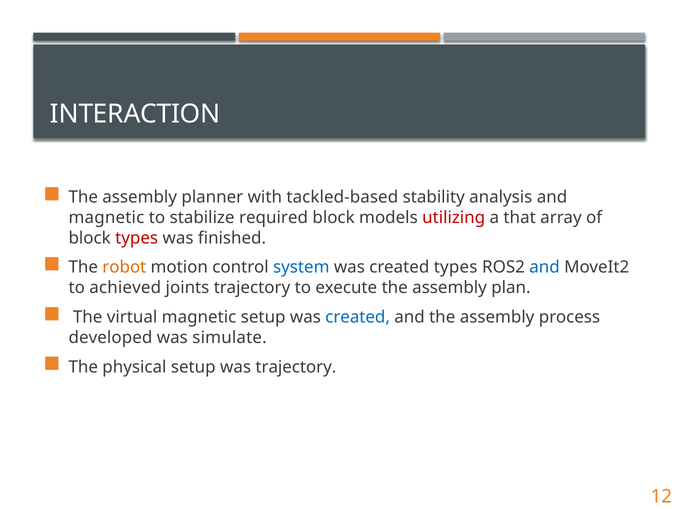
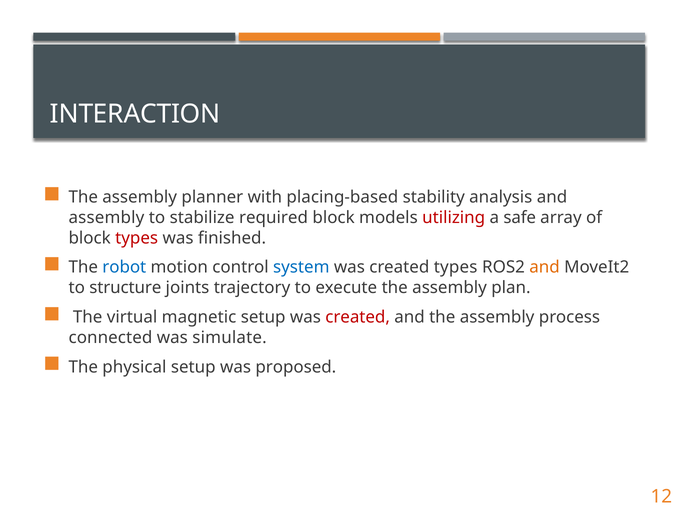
tackled-based: tackled-based -> placing-based
magnetic at (106, 218): magnetic -> assembly
that: that -> safe
robot colour: orange -> blue
and at (545, 267) colour: blue -> orange
achieved: achieved -> structure
created at (358, 317) colour: blue -> red
developed: developed -> connected
was trajectory: trajectory -> proposed
